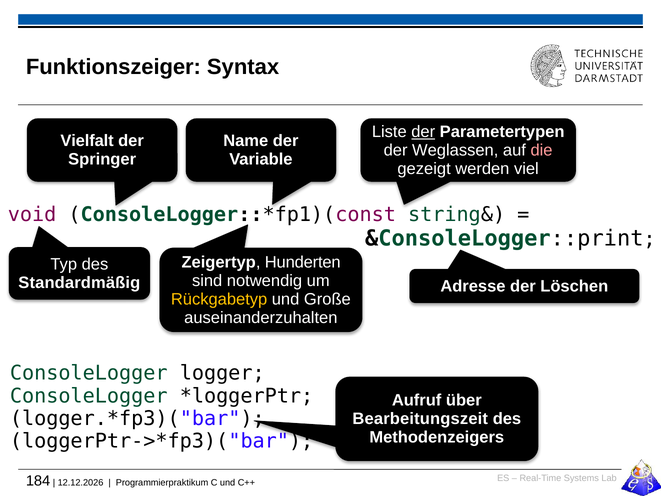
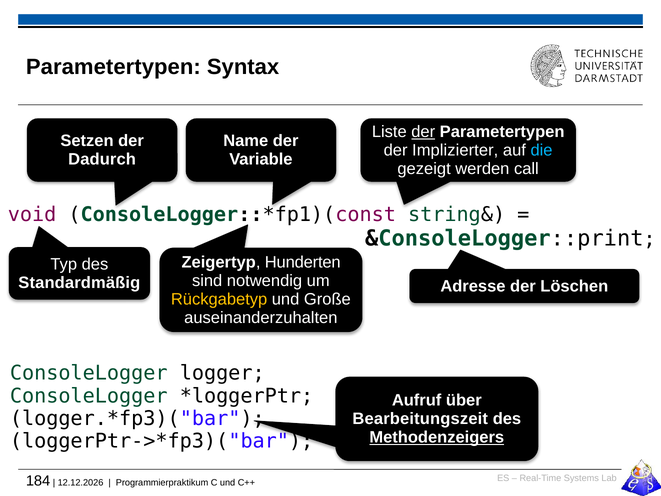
Funktionszeiger at (113, 67): Funktionszeiger -> Parametertypen
Vielfalt: Vielfalt -> Setzen
Weglassen: Weglassen -> Implizierter
die colour: pink -> light blue
Springer: Springer -> Dadurch
viel: viel -> call
Methodenzeigers underline: none -> present
